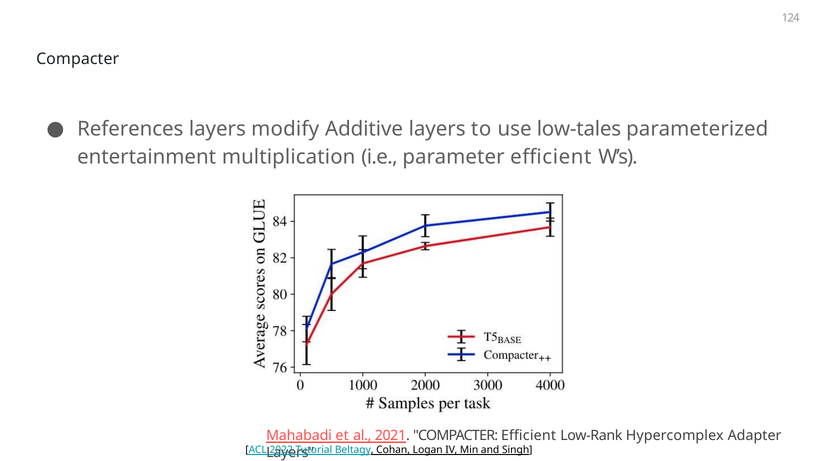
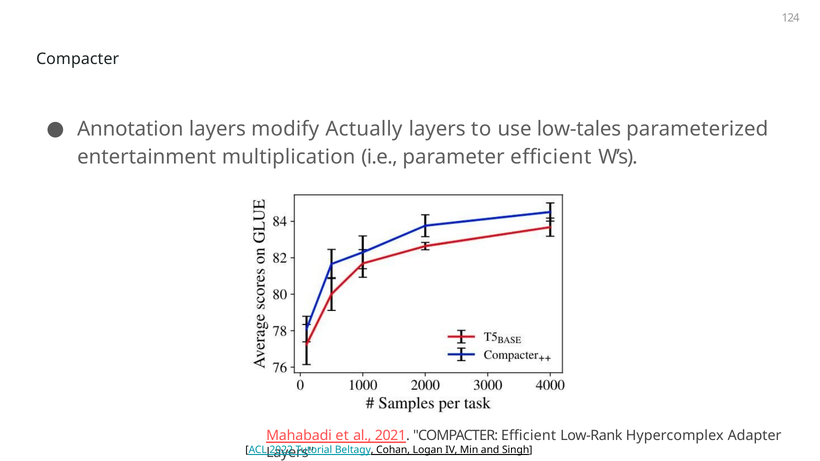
References: References -> Annotation
Additive: Additive -> Actually
